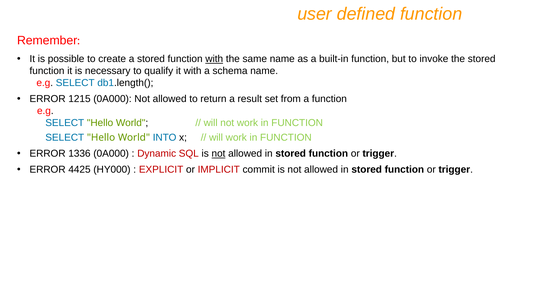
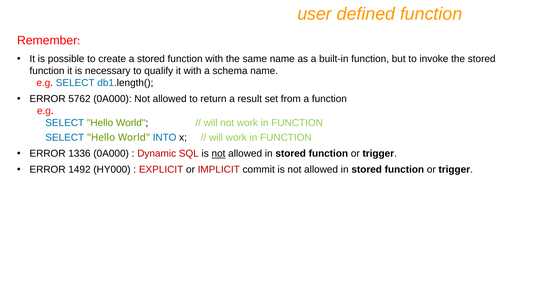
with at (214, 59) underline: present -> none
1215: 1215 -> 5762
4425: 4425 -> 1492
